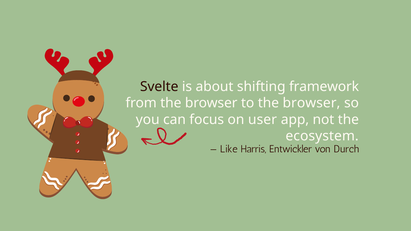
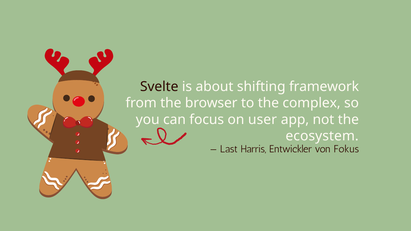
to the browser: browser -> complex
Like: Like -> Last
Durch: Durch -> Fokus
